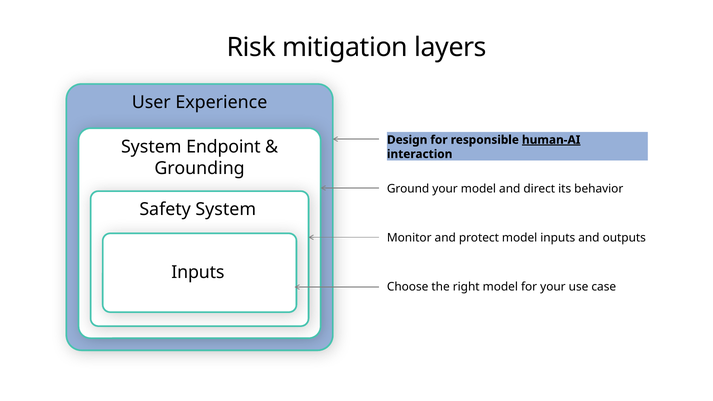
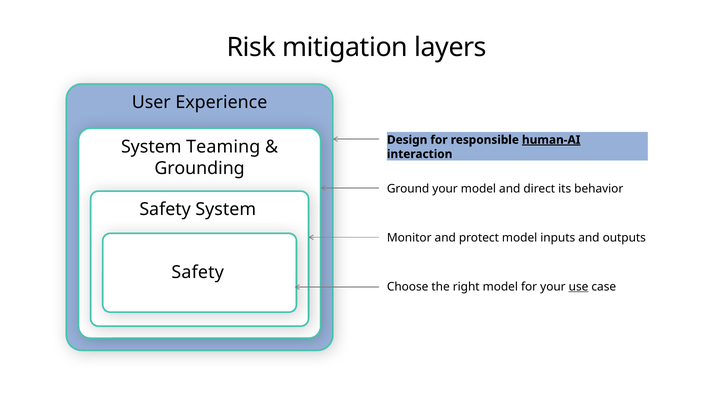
Endpoint: Endpoint -> Teaming
Inputs at (198, 272): Inputs -> Safety
use underline: none -> present
